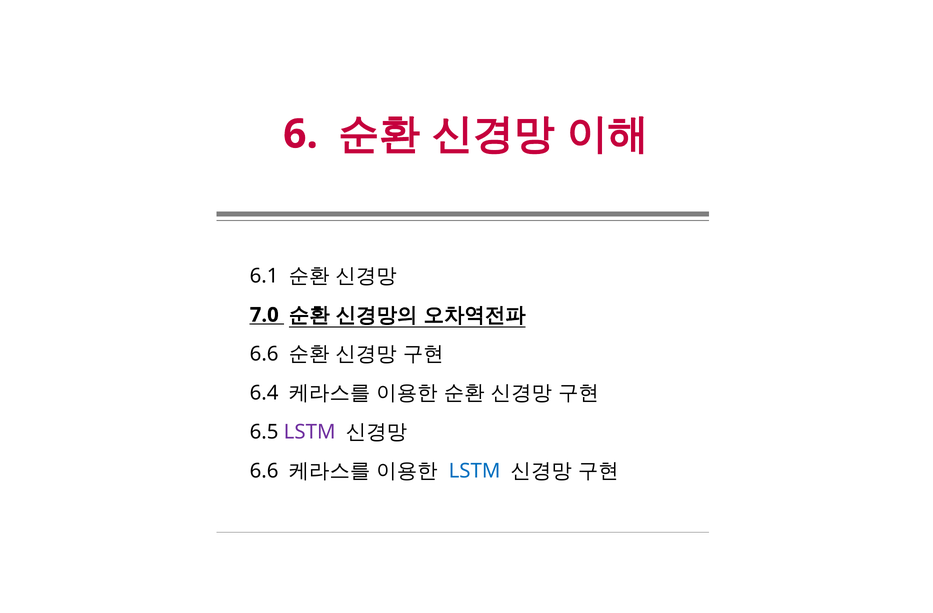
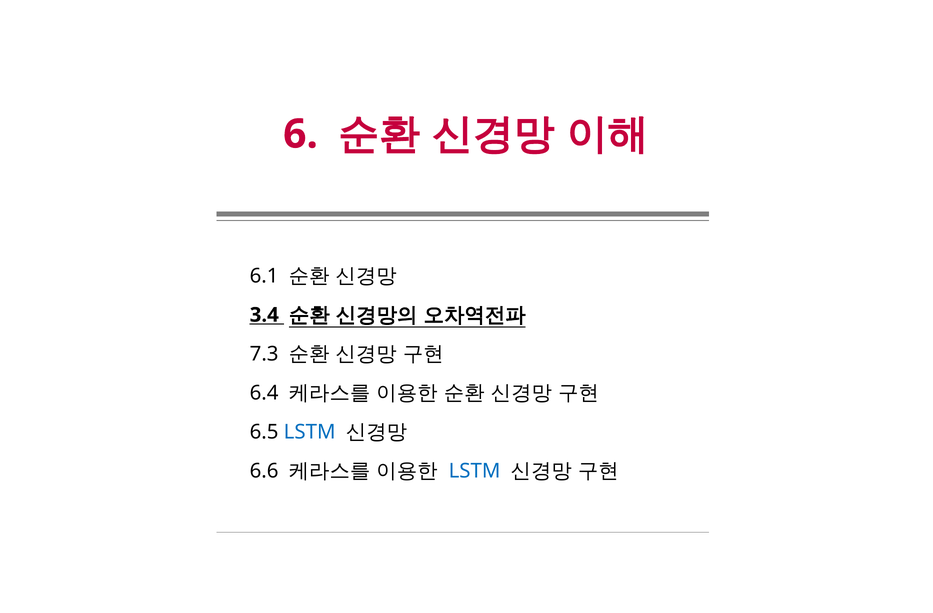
7.0: 7.0 -> 3.4
6.6 at (264, 354): 6.6 -> 7.3
LSTM at (310, 432) colour: purple -> blue
